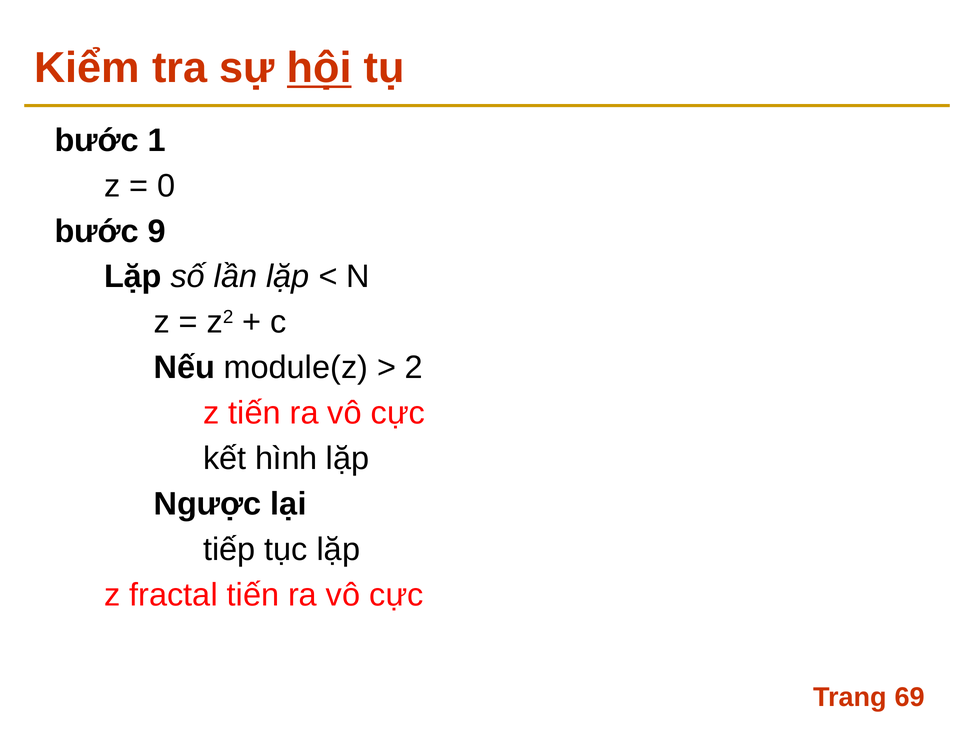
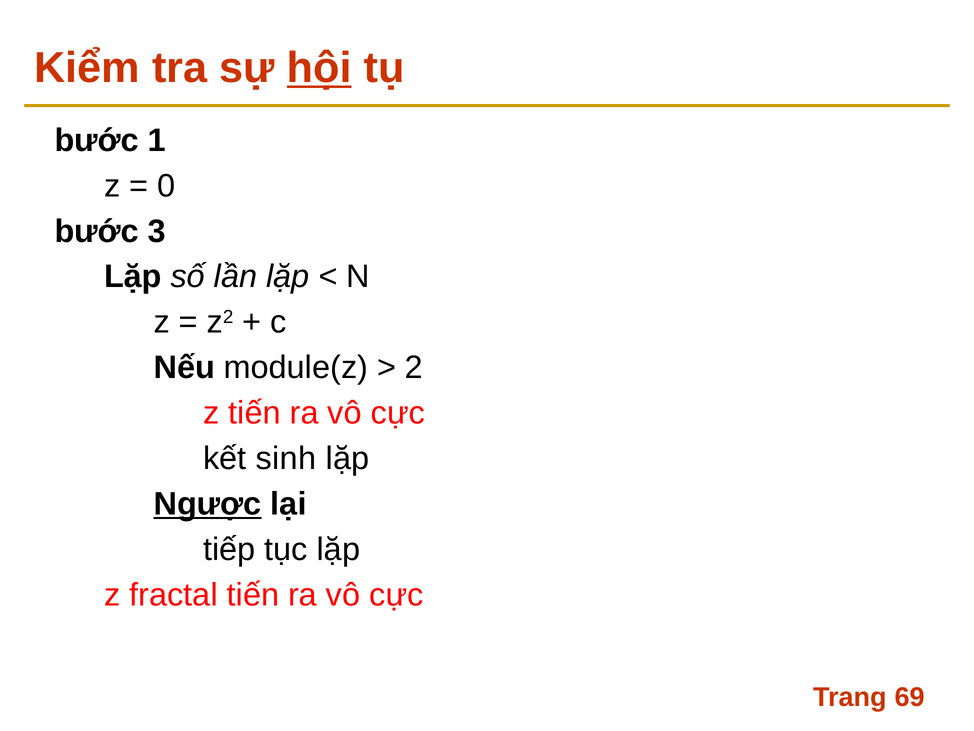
9: 9 -> 3
hình: hình -> sinh
Ngược underline: none -> present
